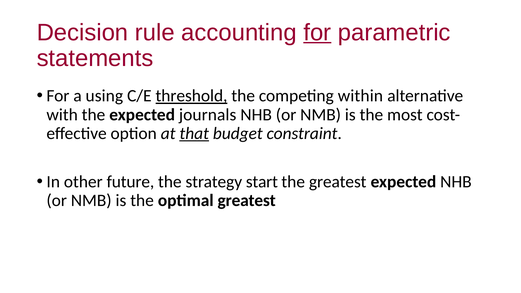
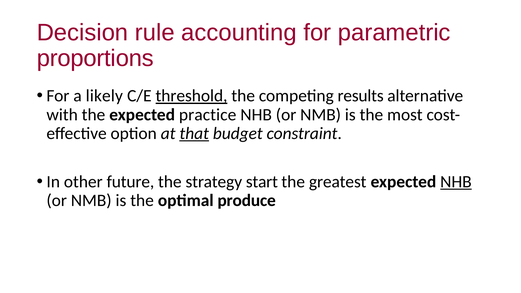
for at (317, 33) underline: present -> none
statements: statements -> proportions
using: using -> likely
within: within -> results
journals: journals -> practice
NHB at (456, 182) underline: none -> present
optimal greatest: greatest -> produce
